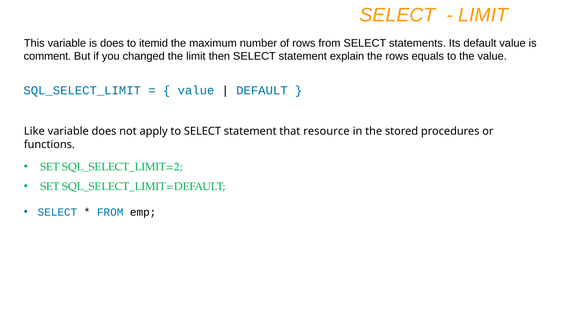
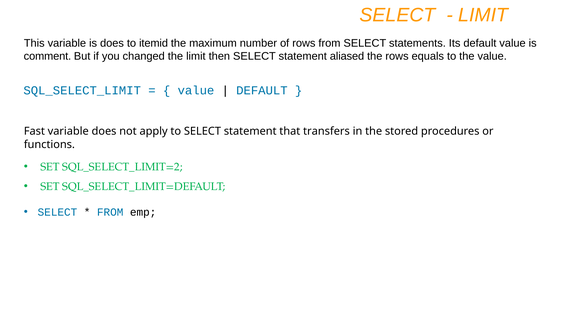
explain: explain -> aliased
Like: Like -> Fast
resource: resource -> transfers
